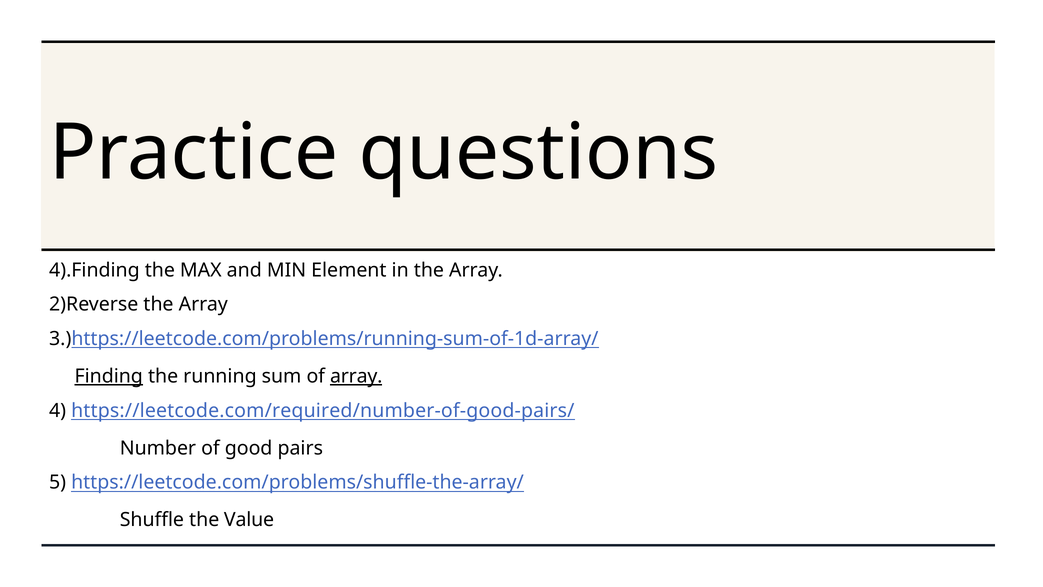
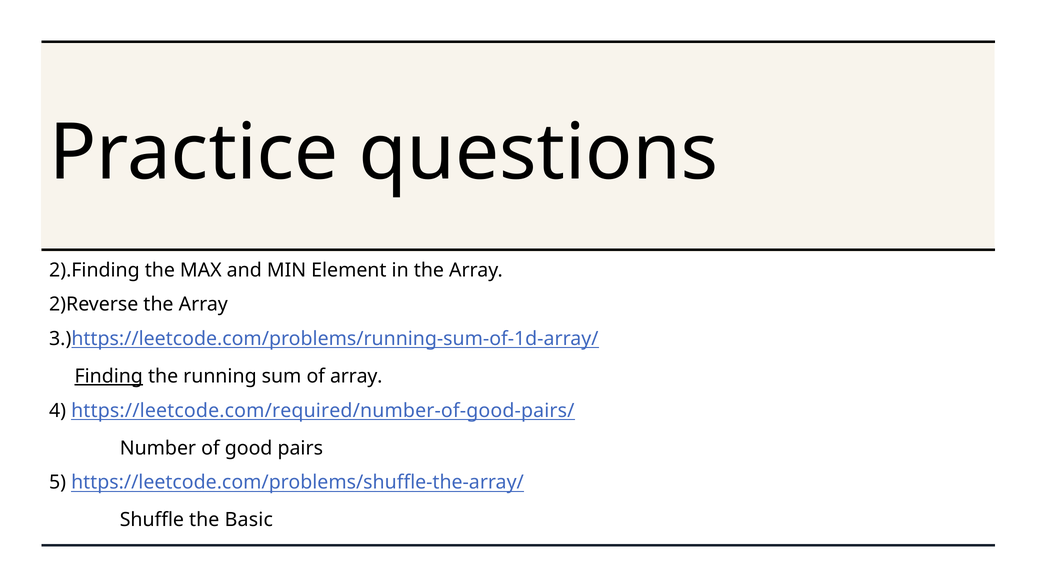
4).Finding: 4).Finding -> 2).Finding
array at (356, 376) underline: present -> none
Value: Value -> Basic
